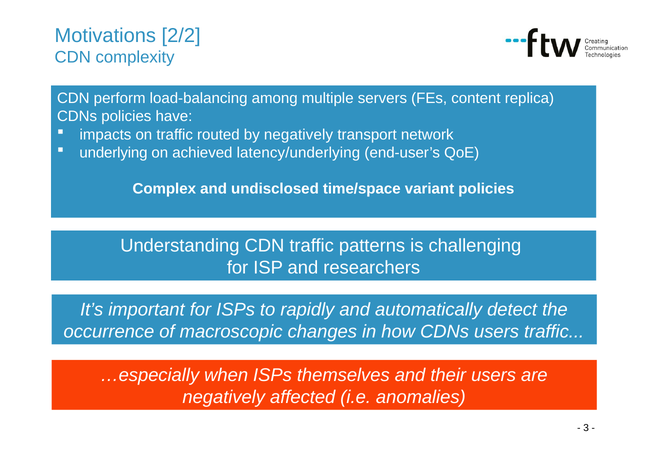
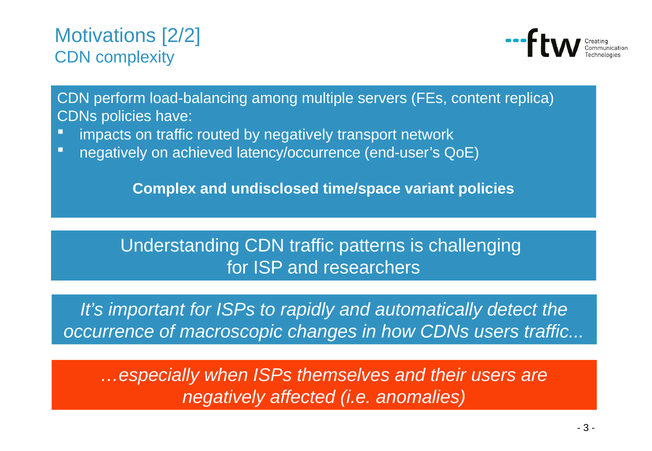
underlying at (114, 153): underlying -> negatively
latency/underlying: latency/underlying -> latency/occurrence
